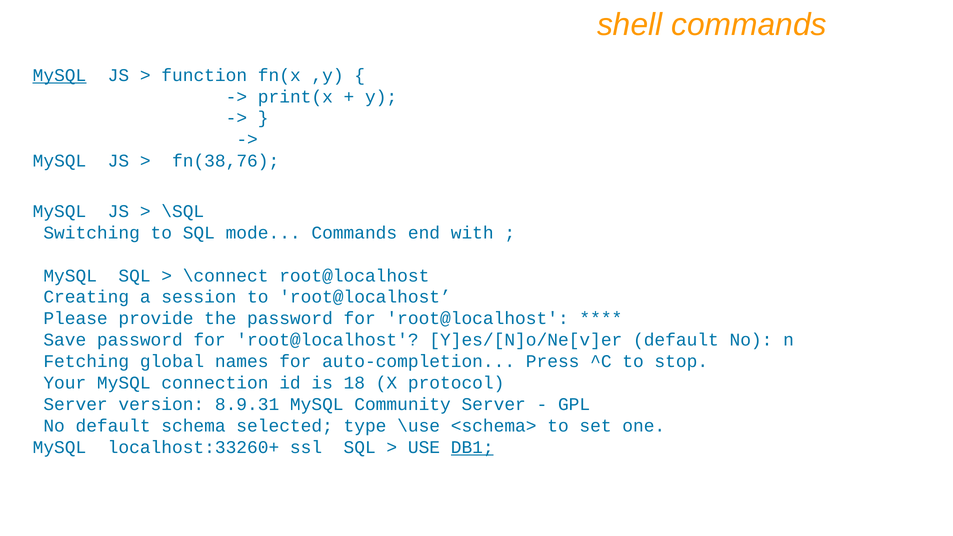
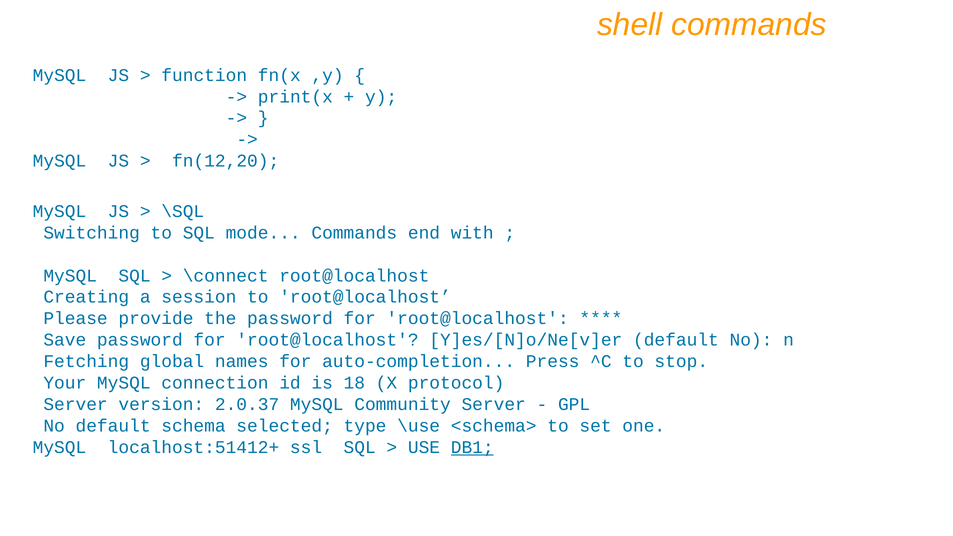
MySQL at (60, 75) underline: present -> none
fn(38,76: fn(38,76 -> fn(12,20
8.9.31: 8.9.31 -> 2.0.37
localhost:33260+: localhost:33260+ -> localhost:51412+
